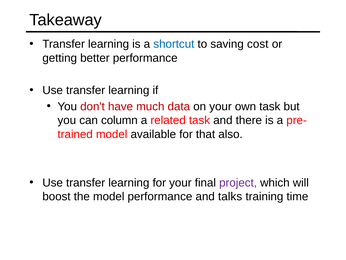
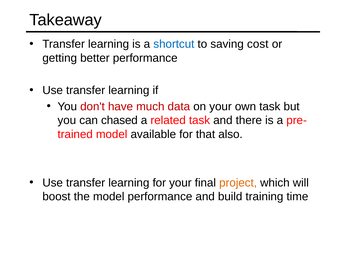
column: column -> chased
project colour: purple -> orange
talks: talks -> build
